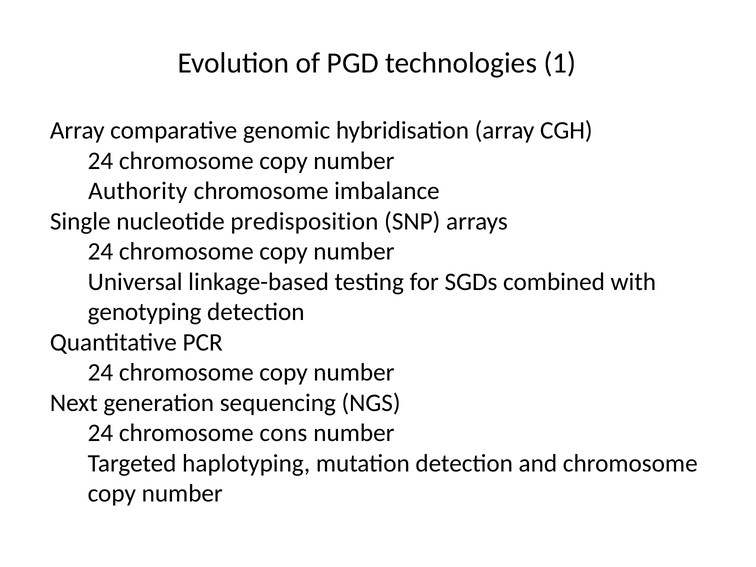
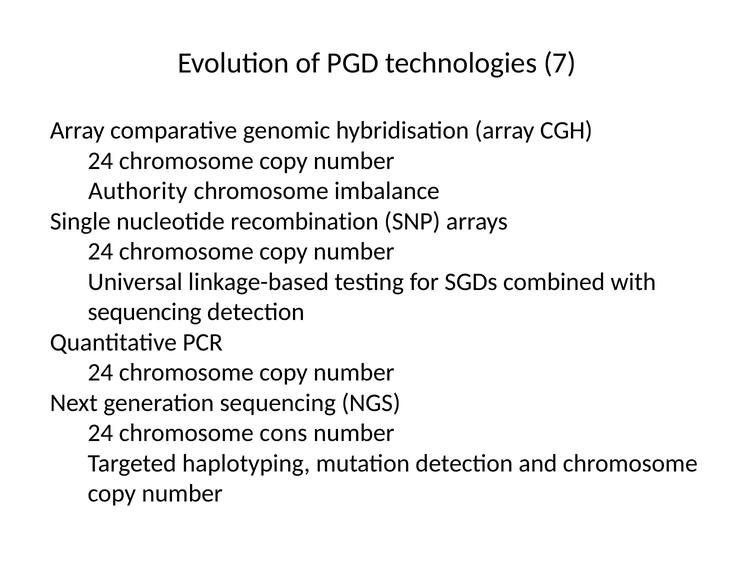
1: 1 -> 7
predisposition: predisposition -> recombination
genotyping at (145, 312): genotyping -> sequencing
